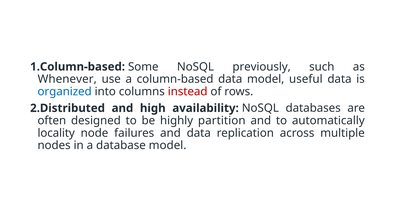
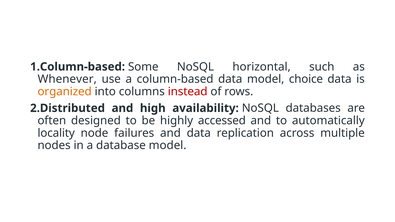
previously: previously -> horizontal
useful: useful -> choice
organized colour: blue -> orange
partition: partition -> accessed
